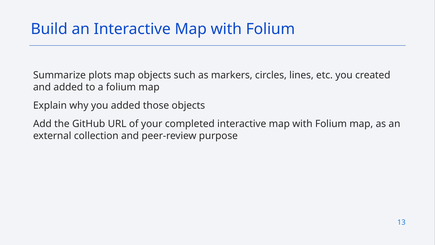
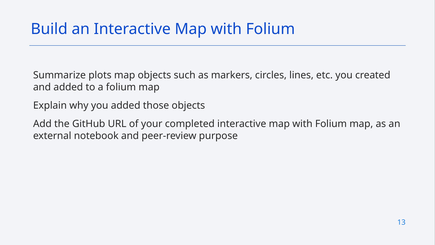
collection: collection -> notebook
